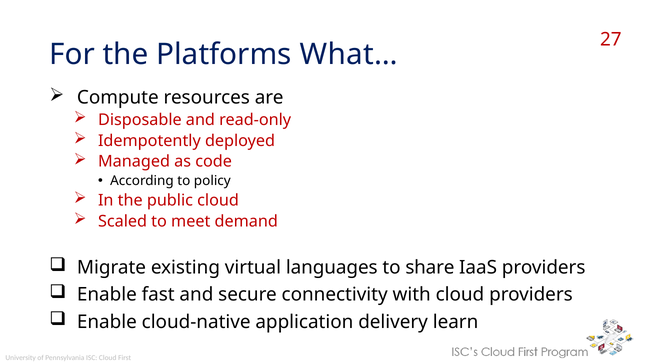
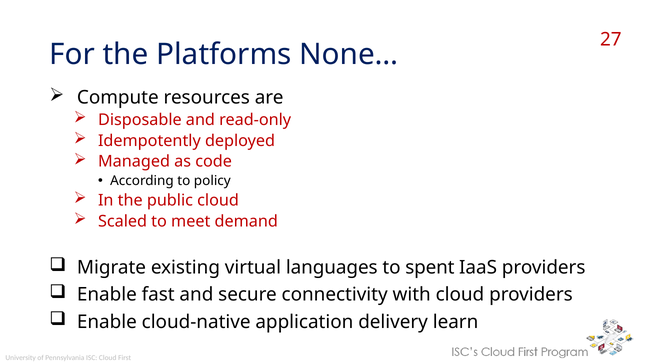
What…: What… -> None…
share: share -> spent
